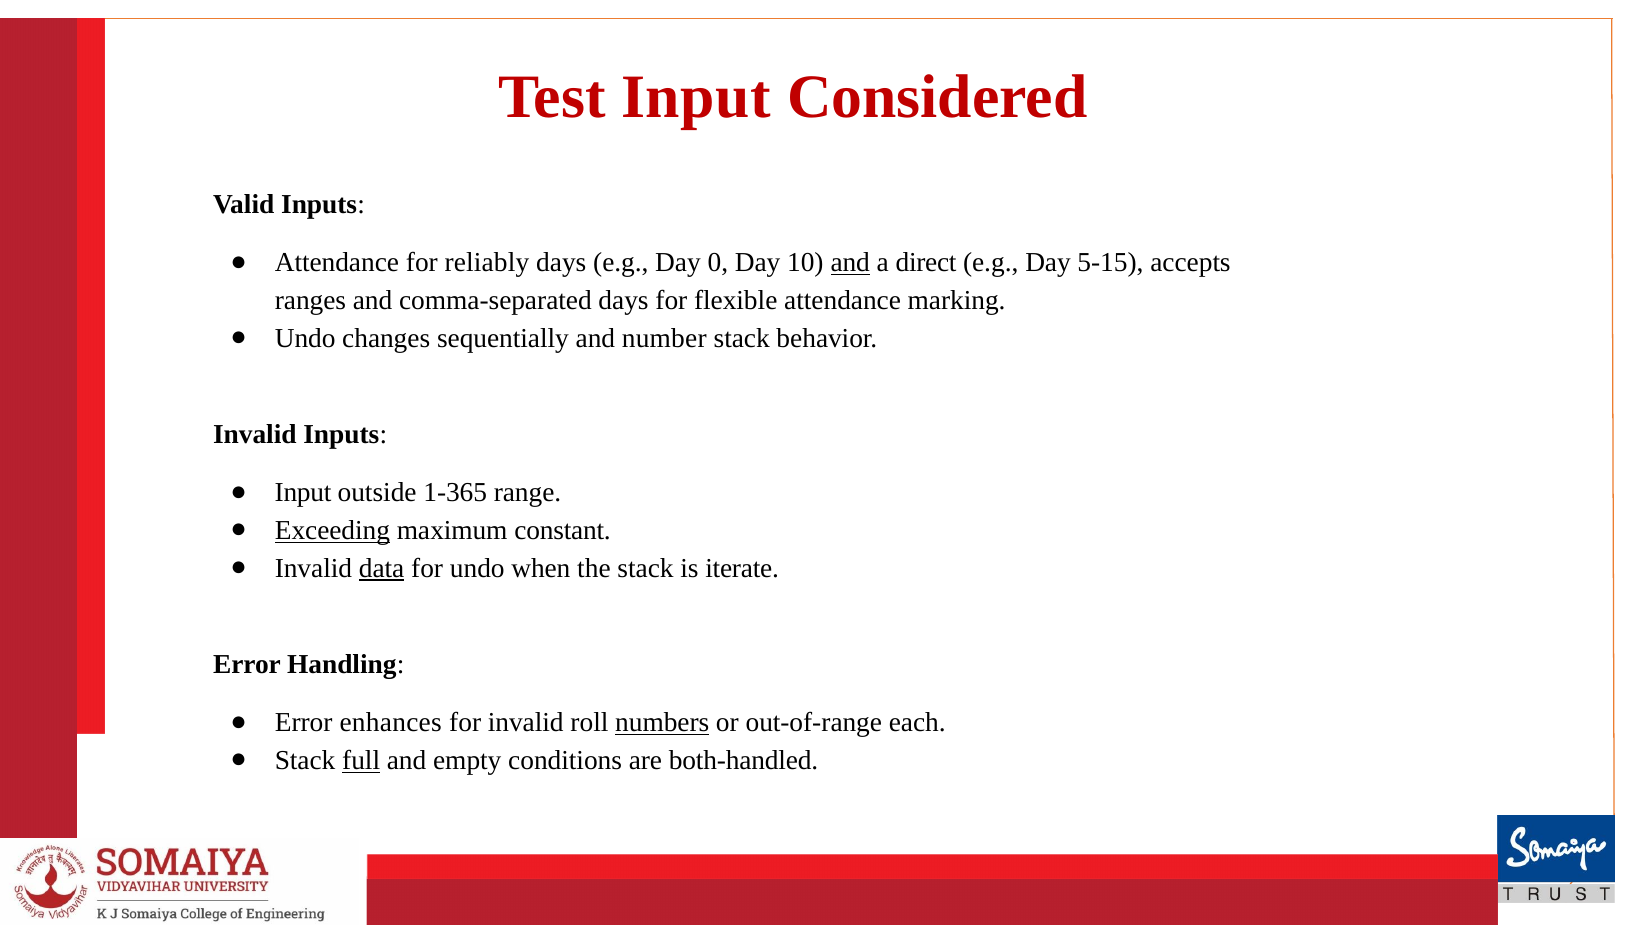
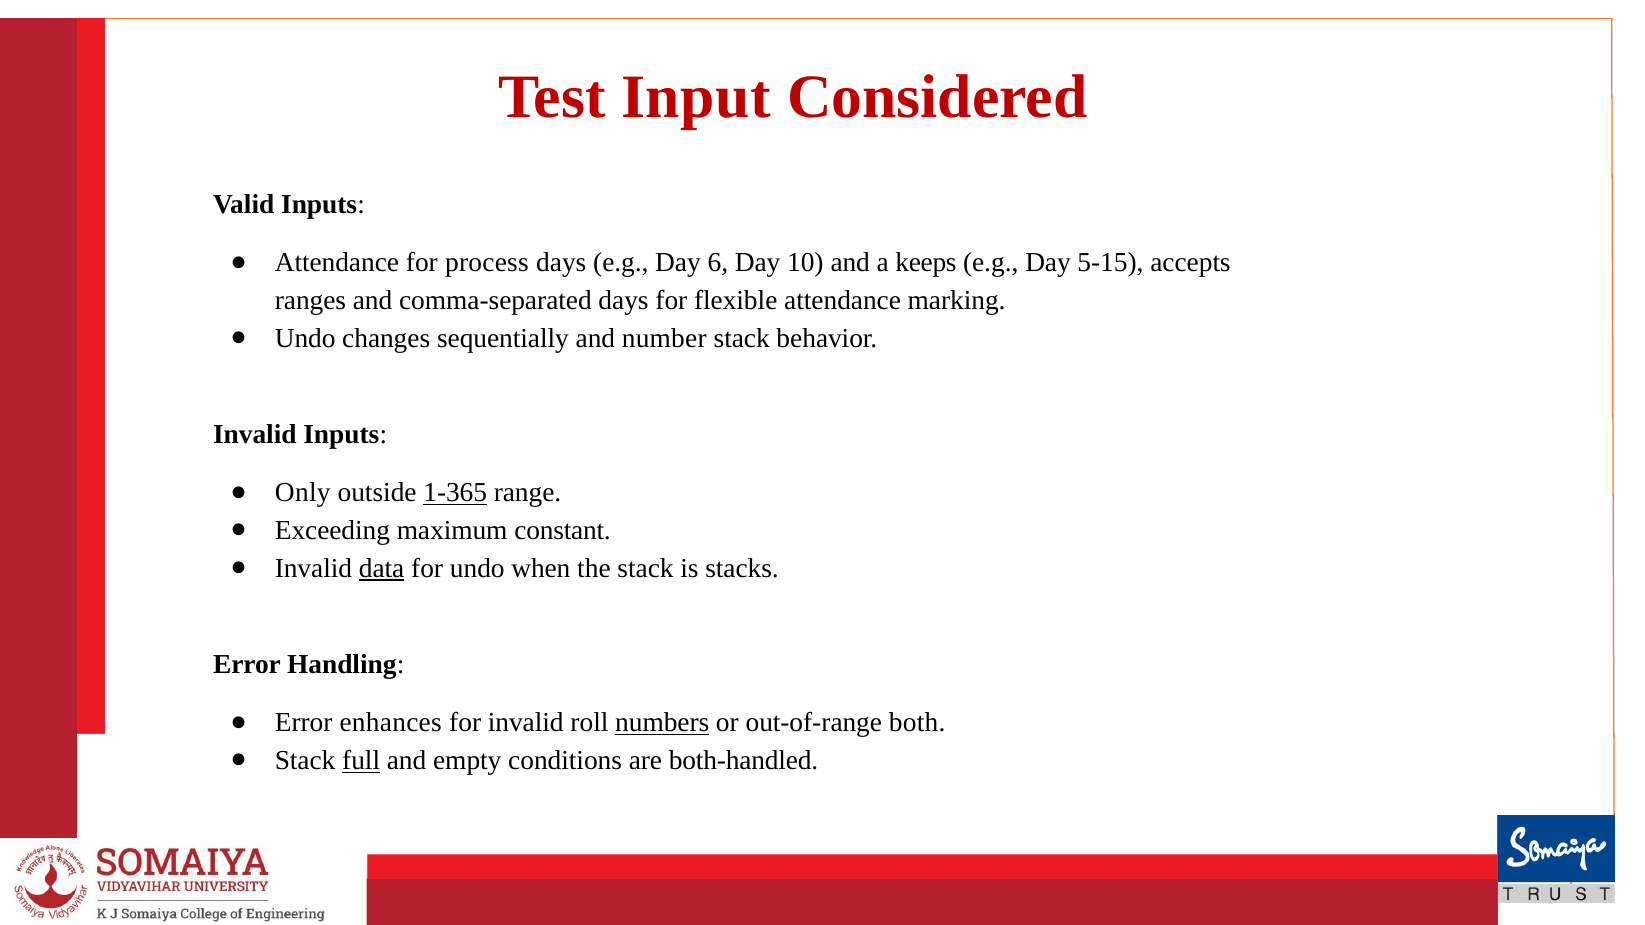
reliably: reliably -> process
0: 0 -> 6
and at (850, 263) underline: present -> none
direct: direct -> keeps
Input at (303, 493): Input -> Only
1-365 underline: none -> present
Exceeding underline: present -> none
iterate: iterate -> stacks
each: each -> both
